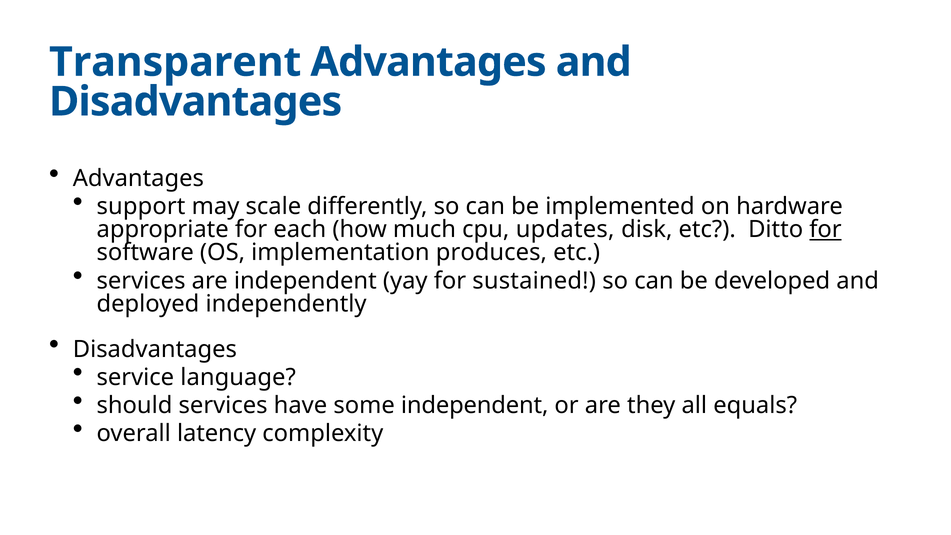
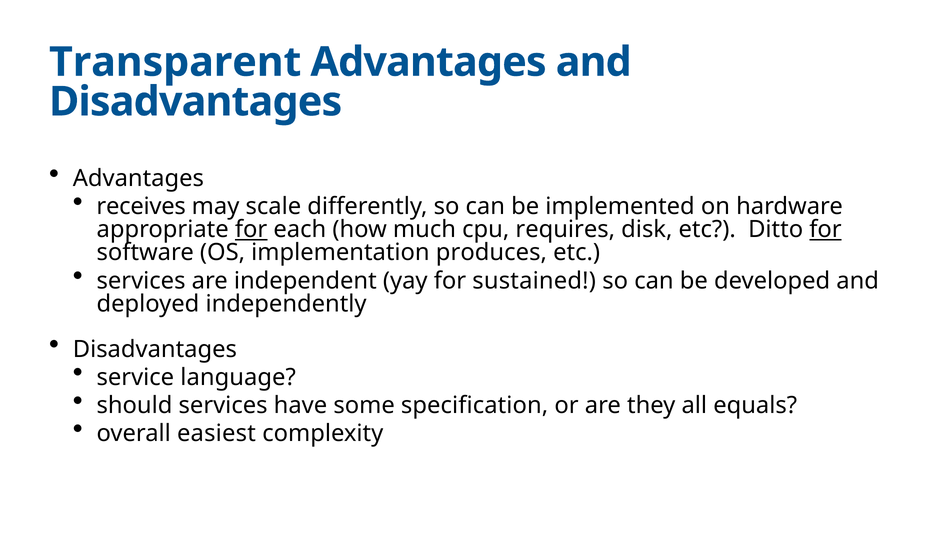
support: support -> receives
for at (251, 229) underline: none -> present
updates: updates -> requires
some independent: independent -> specification
latency: latency -> easiest
